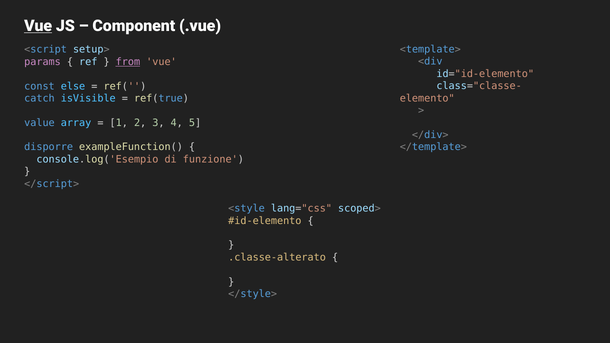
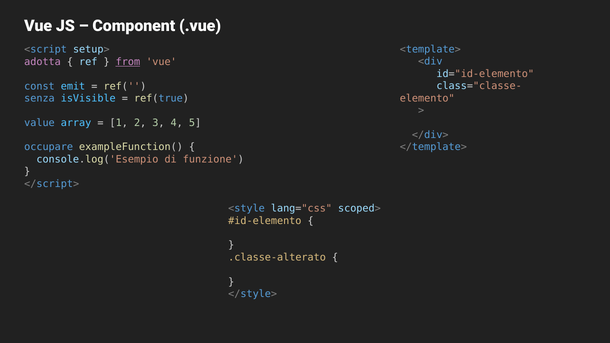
Vue at (38, 26) underline: present -> none
params: params -> adotta
else: else -> emit
catch: catch -> senza
disporre: disporre -> occupare
